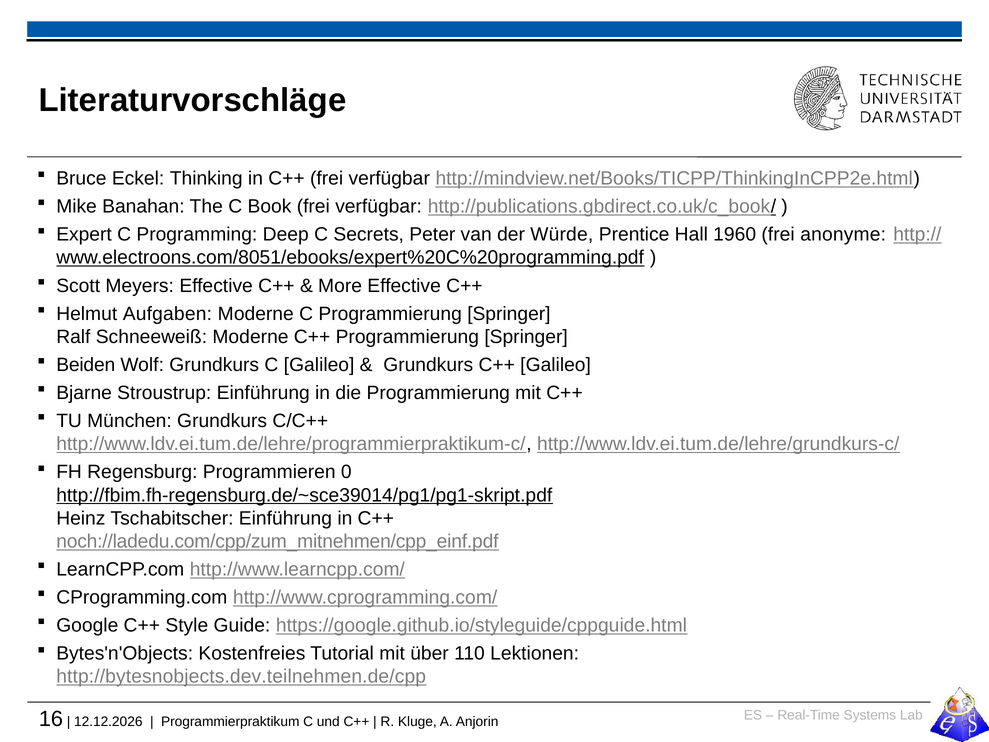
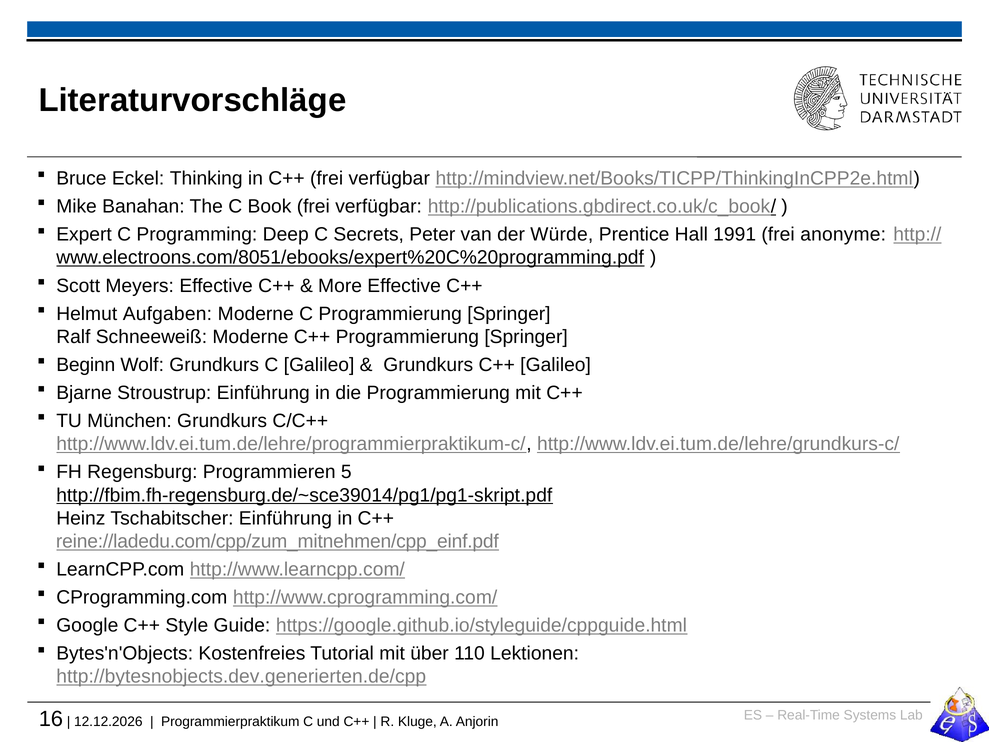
1960: 1960 -> 1991
Beiden: Beiden -> Beginn
0: 0 -> 5
noch://ladedu.com/cpp/zum_mitnehmen/cpp_einf.pdf: noch://ladedu.com/cpp/zum_mitnehmen/cpp_einf.pdf -> reine://ladedu.com/cpp/zum_mitnehmen/cpp_einf.pdf
http://bytesnobjects.dev.teilnehmen.de/cpp: http://bytesnobjects.dev.teilnehmen.de/cpp -> http://bytesnobjects.dev.generierten.de/cpp
